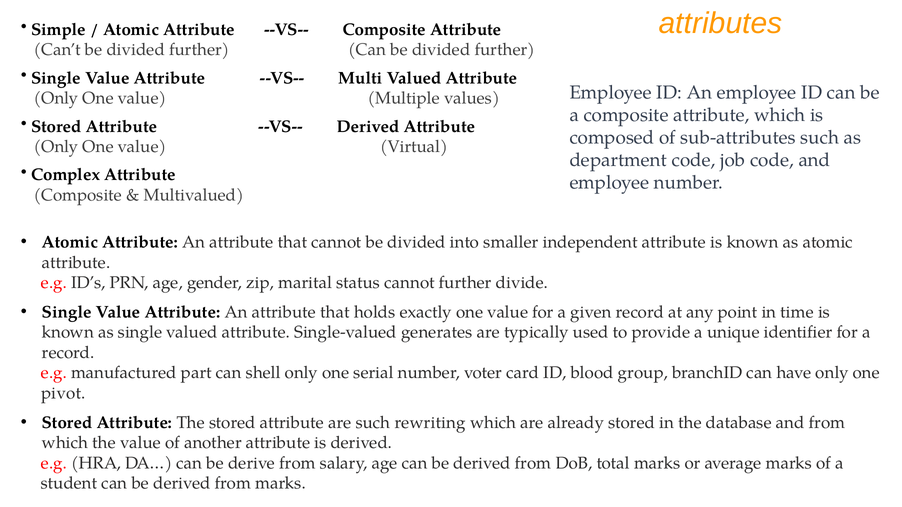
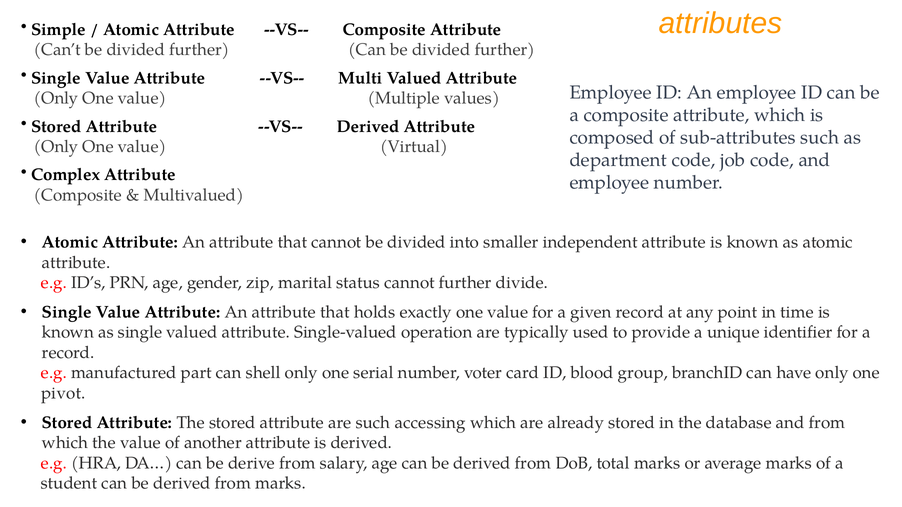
generates: generates -> operation
rewriting: rewriting -> accessing
